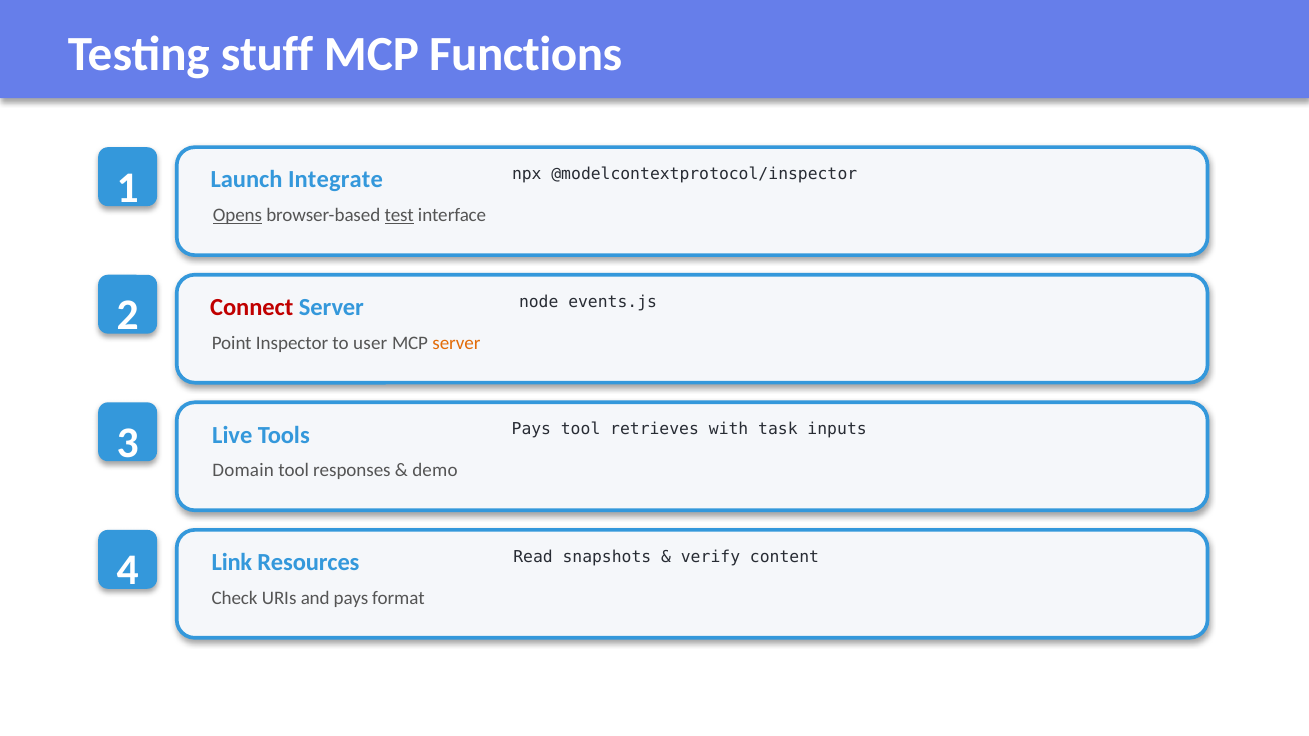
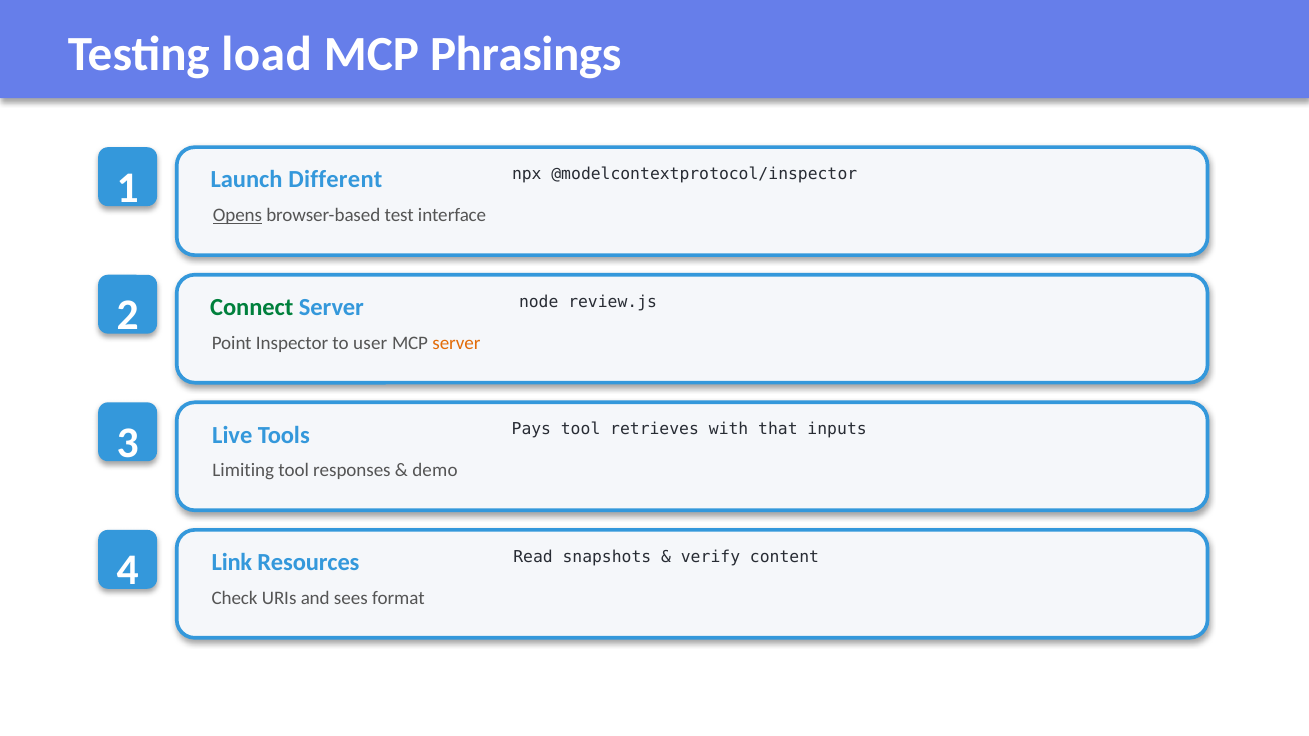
stuff: stuff -> load
Functions: Functions -> Phrasings
Integrate: Integrate -> Different
test underline: present -> none
Connect colour: red -> green
events.js: events.js -> review.js
task: task -> that
Domain: Domain -> Limiting
and pays: pays -> sees
